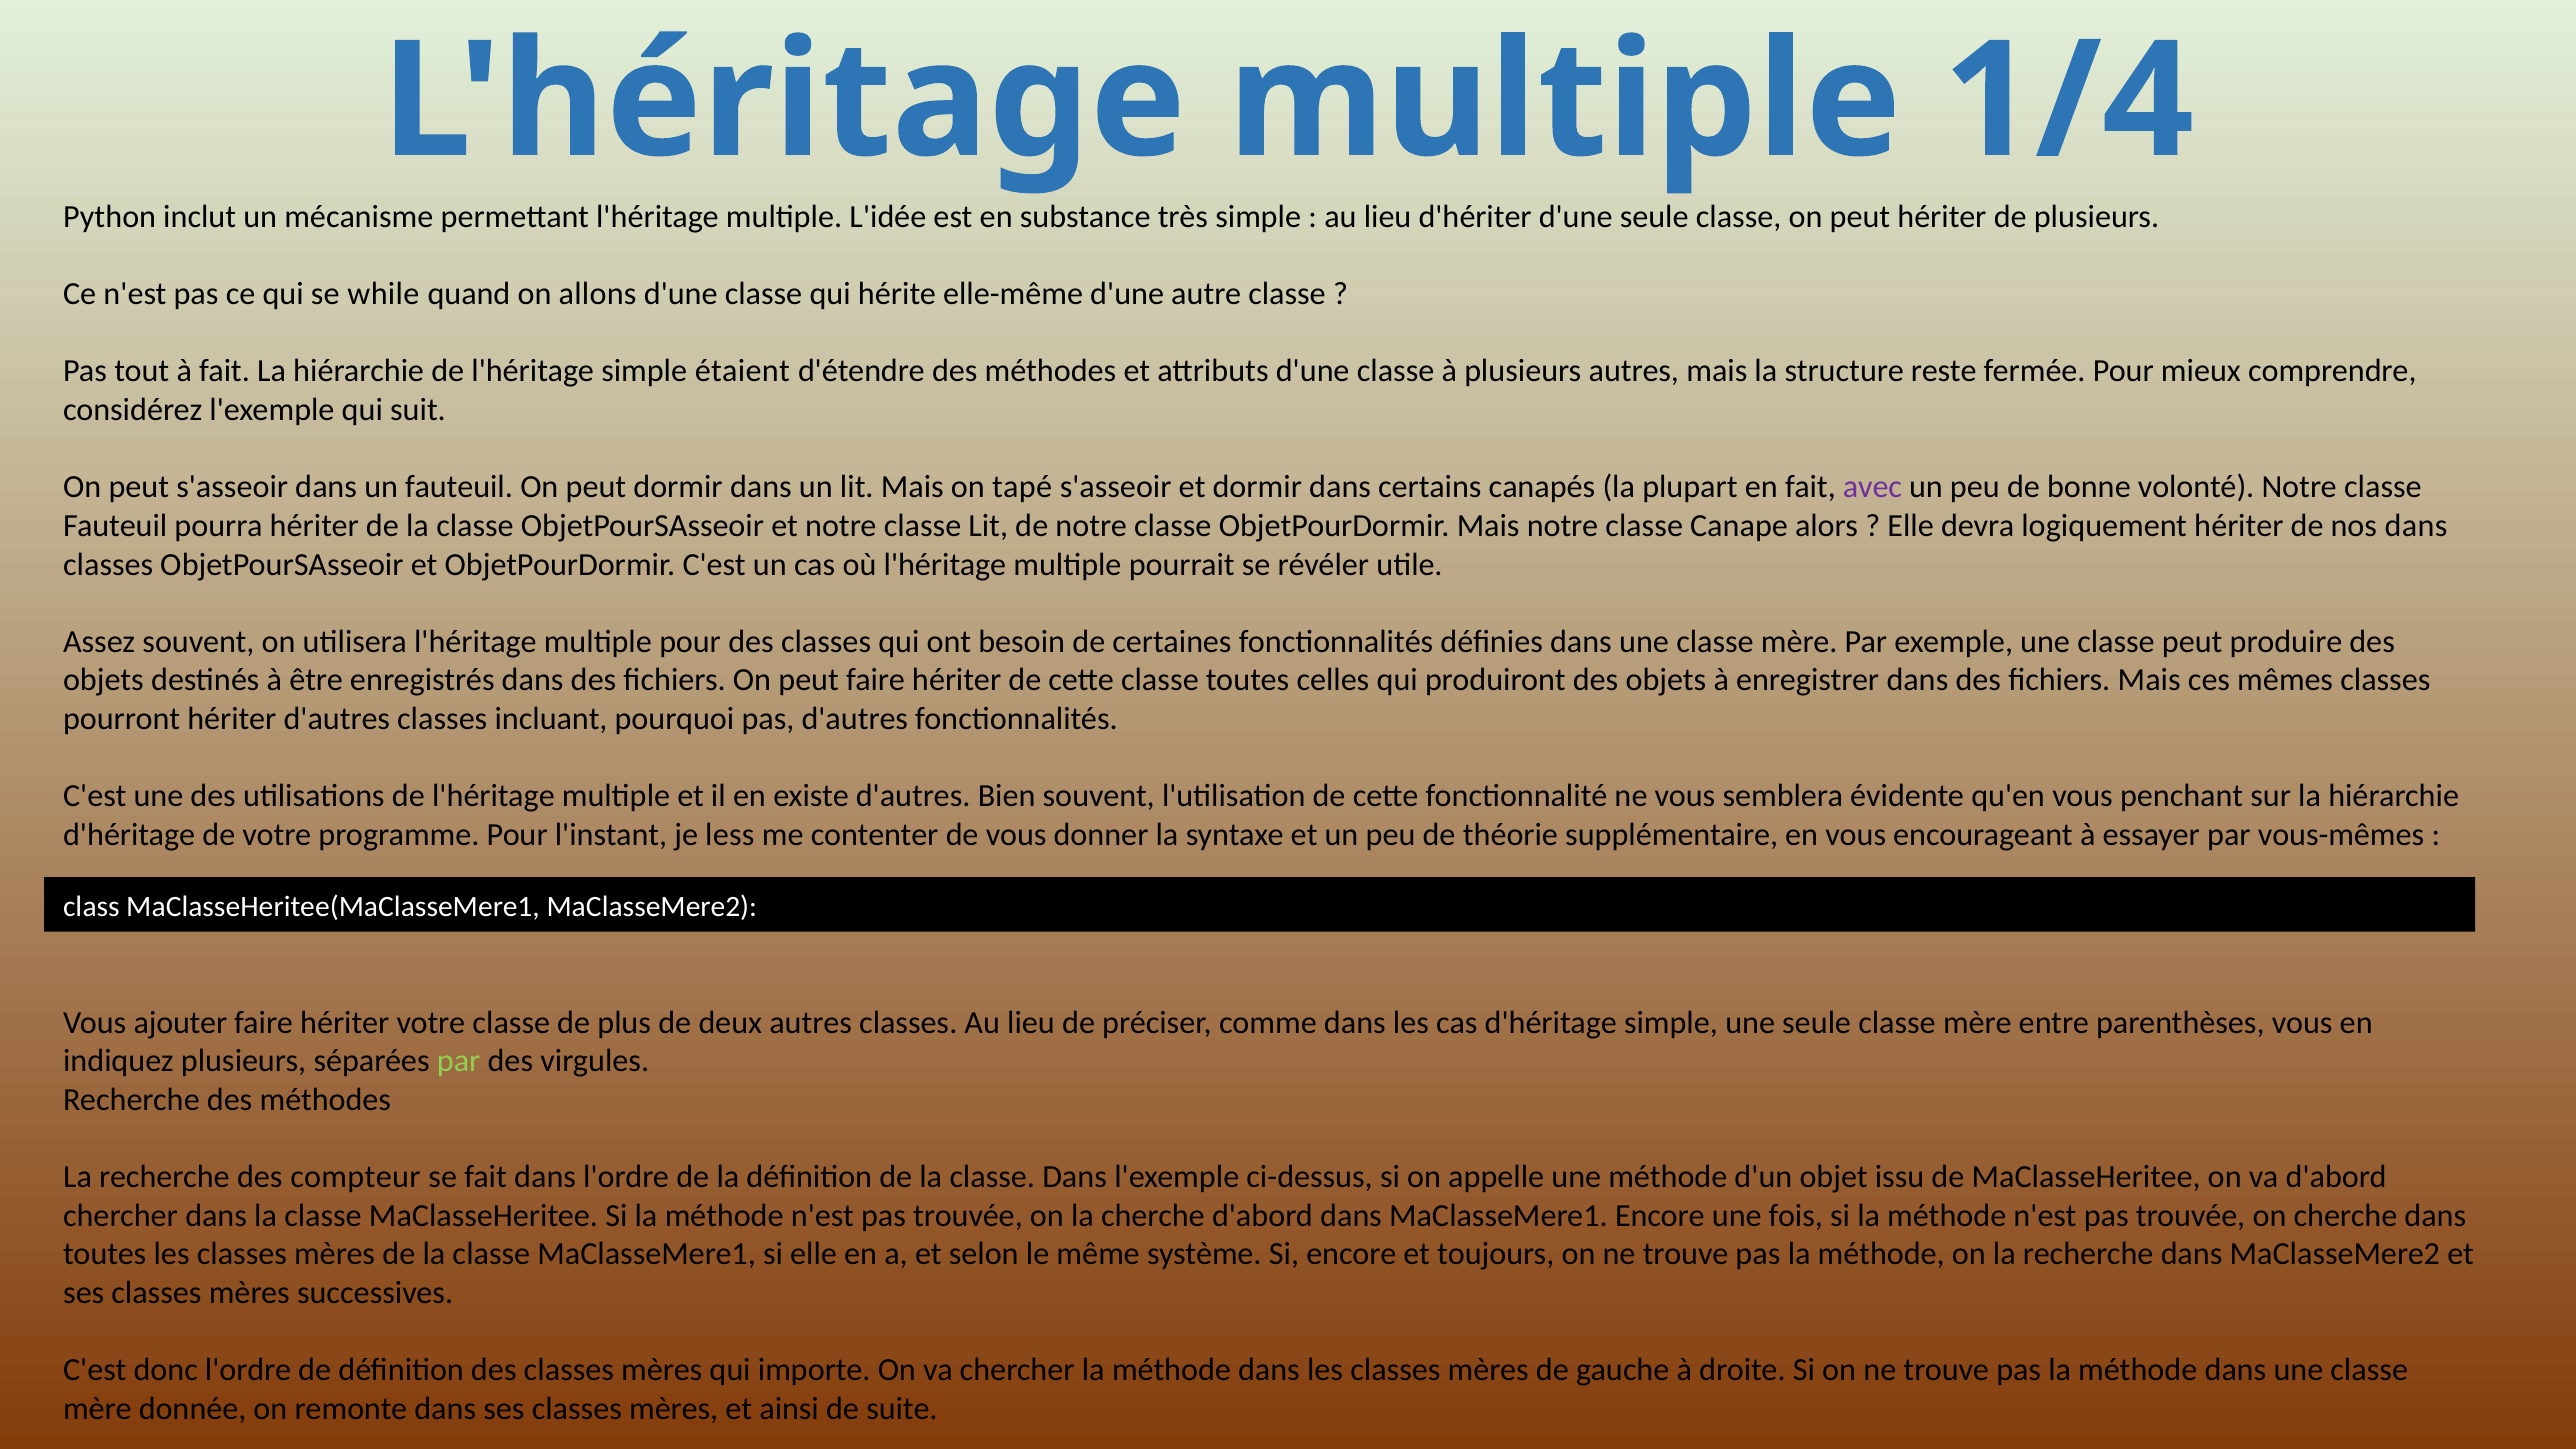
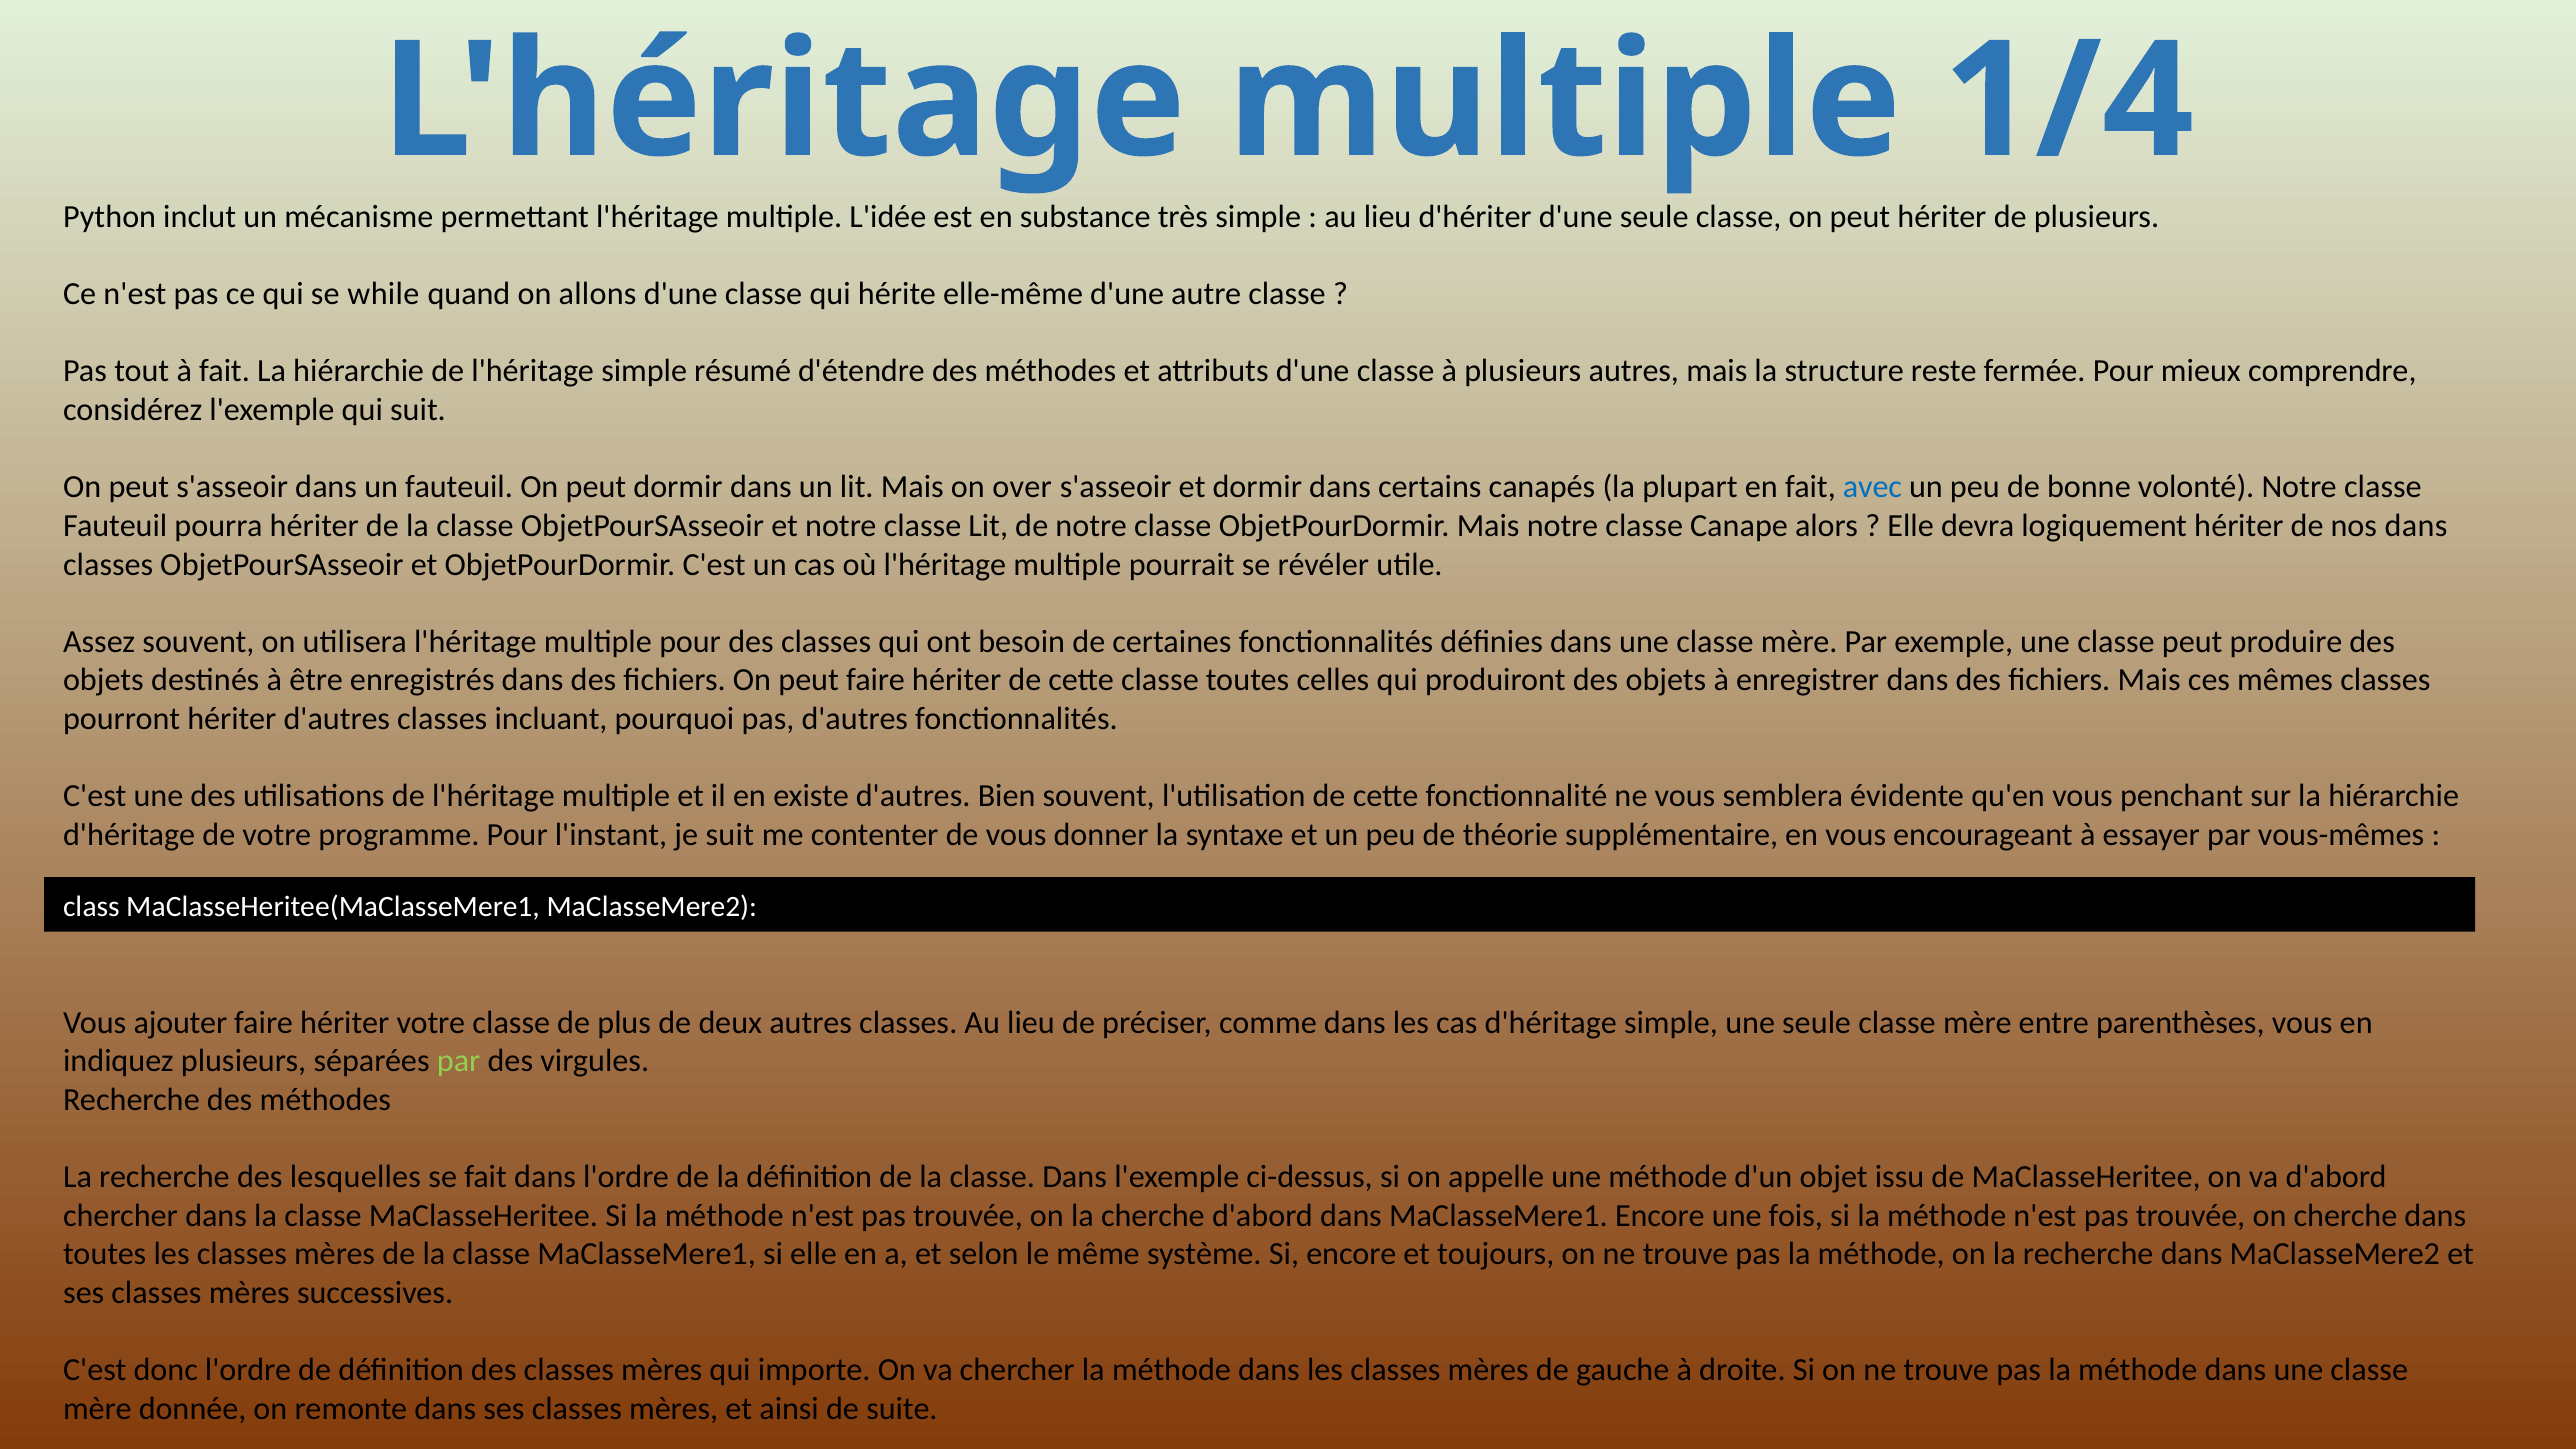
étaient: étaient -> résumé
tapé: tapé -> over
avec colour: purple -> blue
je less: less -> suit
compteur: compteur -> lesquelles
